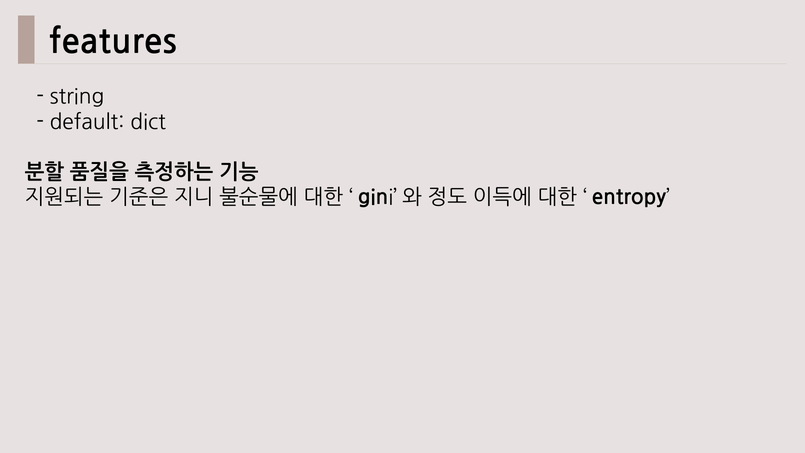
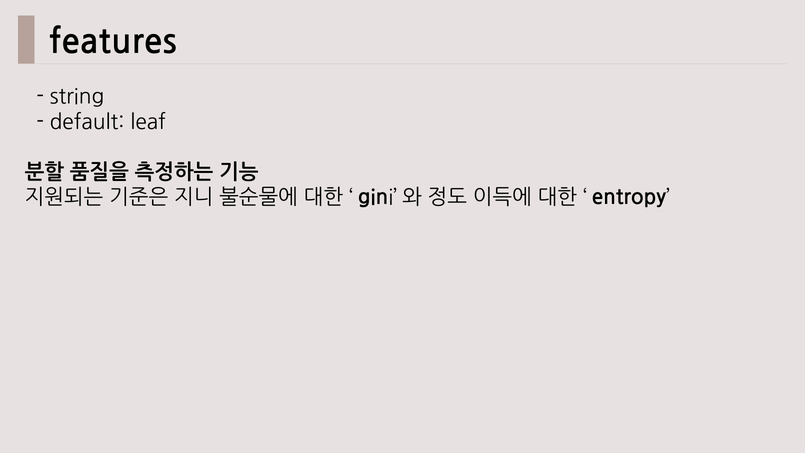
dict: dict -> leaf
